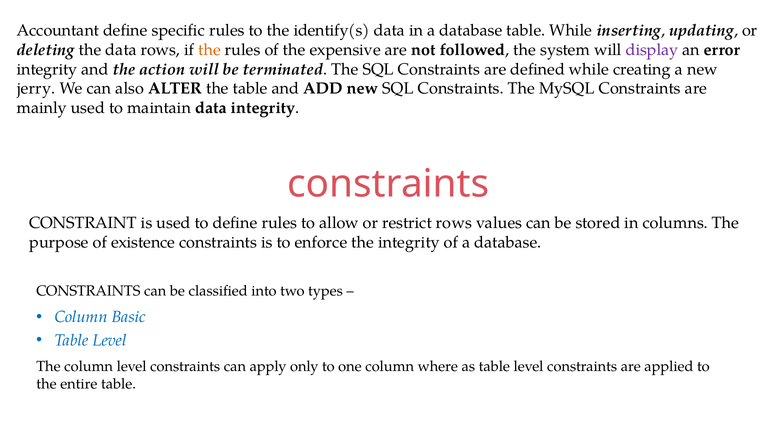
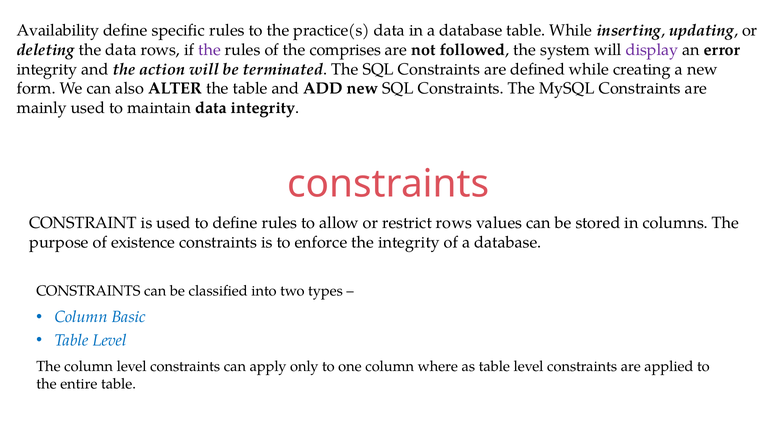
Accountant: Accountant -> Availability
identify(s: identify(s -> practice(s
the at (209, 50) colour: orange -> purple
expensive: expensive -> comprises
jerry: jerry -> form
